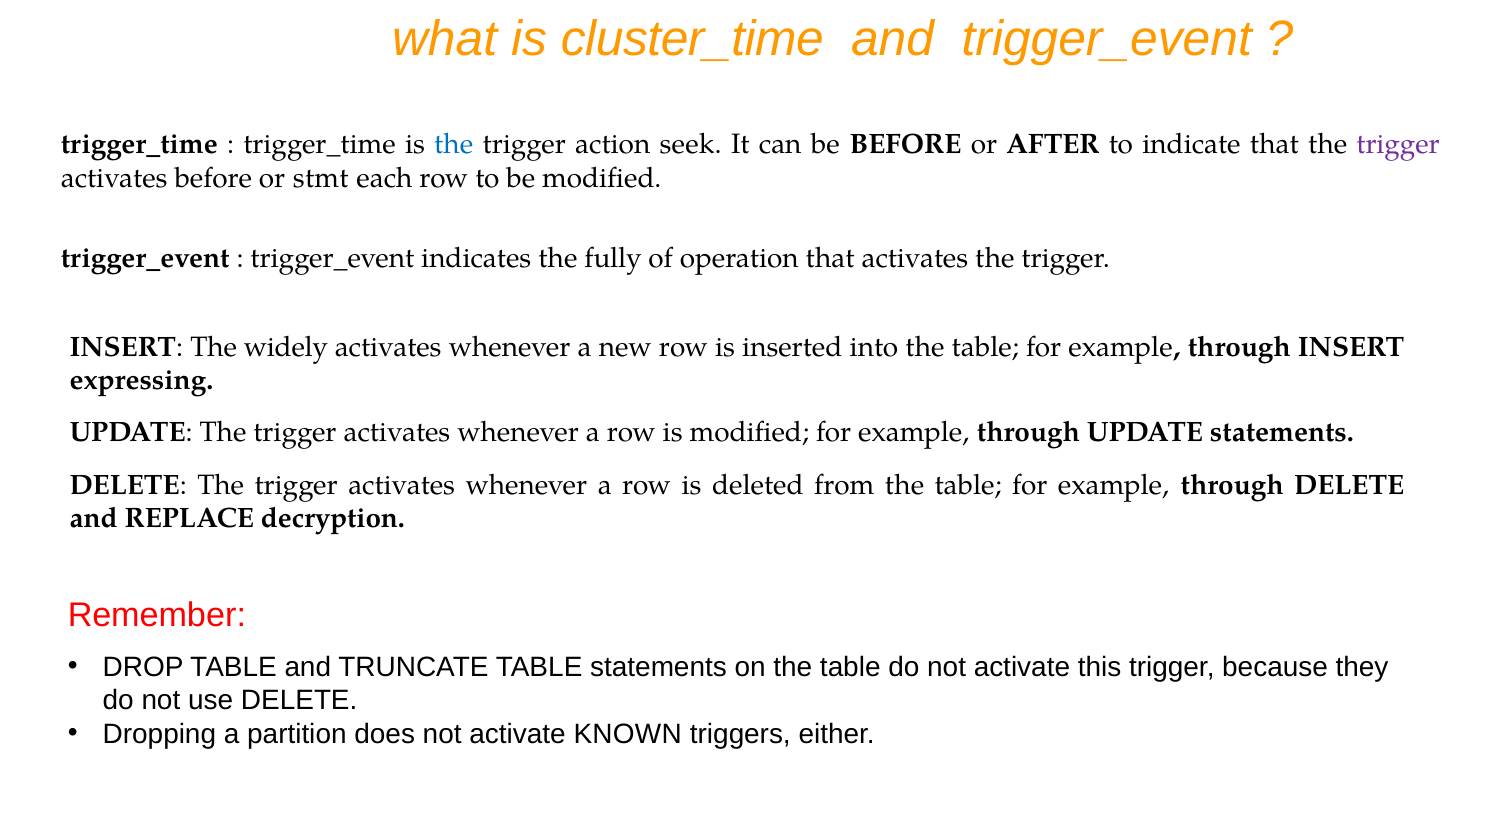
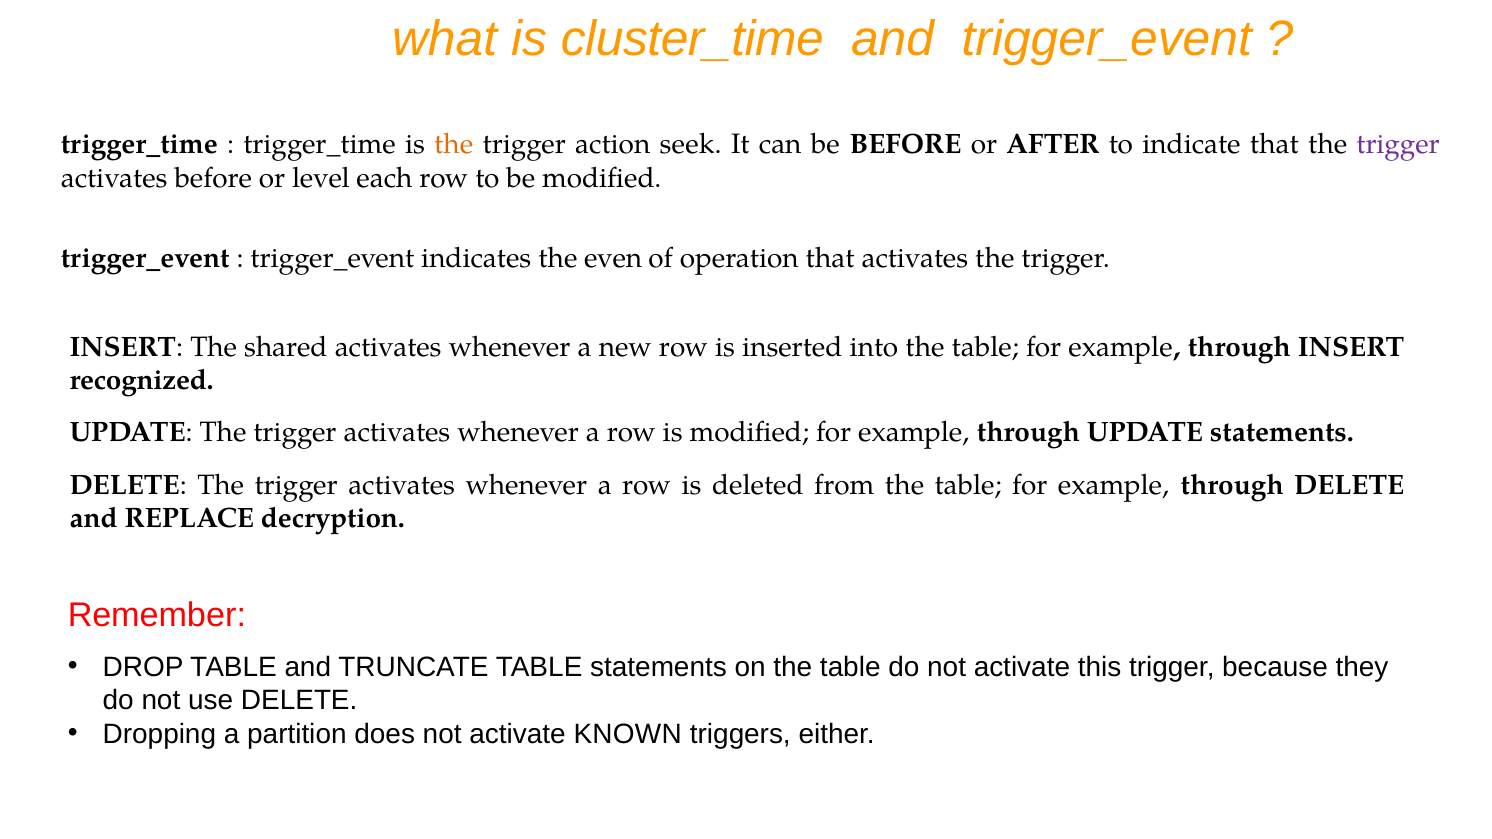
the at (454, 144) colour: blue -> orange
stmt: stmt -> level
fully: fully -> even
widely: widely -> shared
expressing: expressing -> recognized
